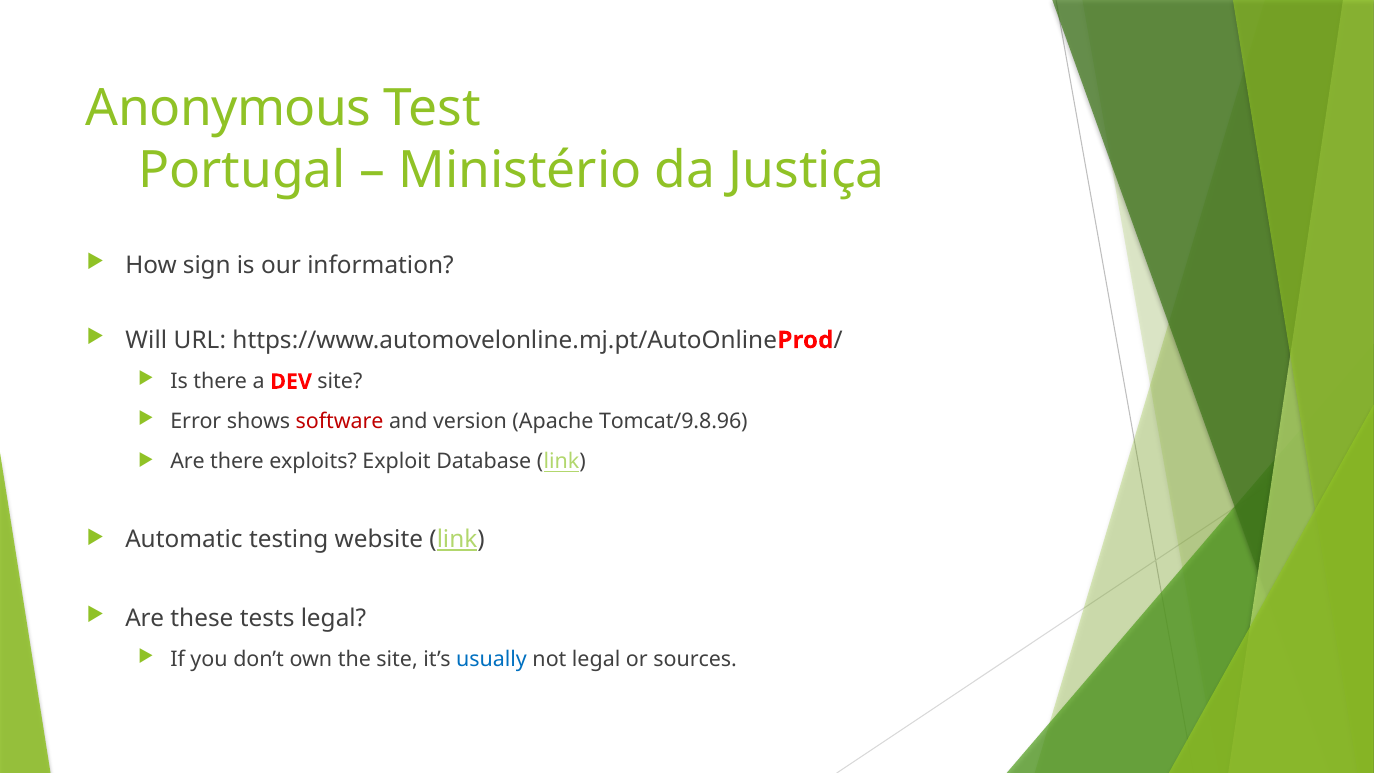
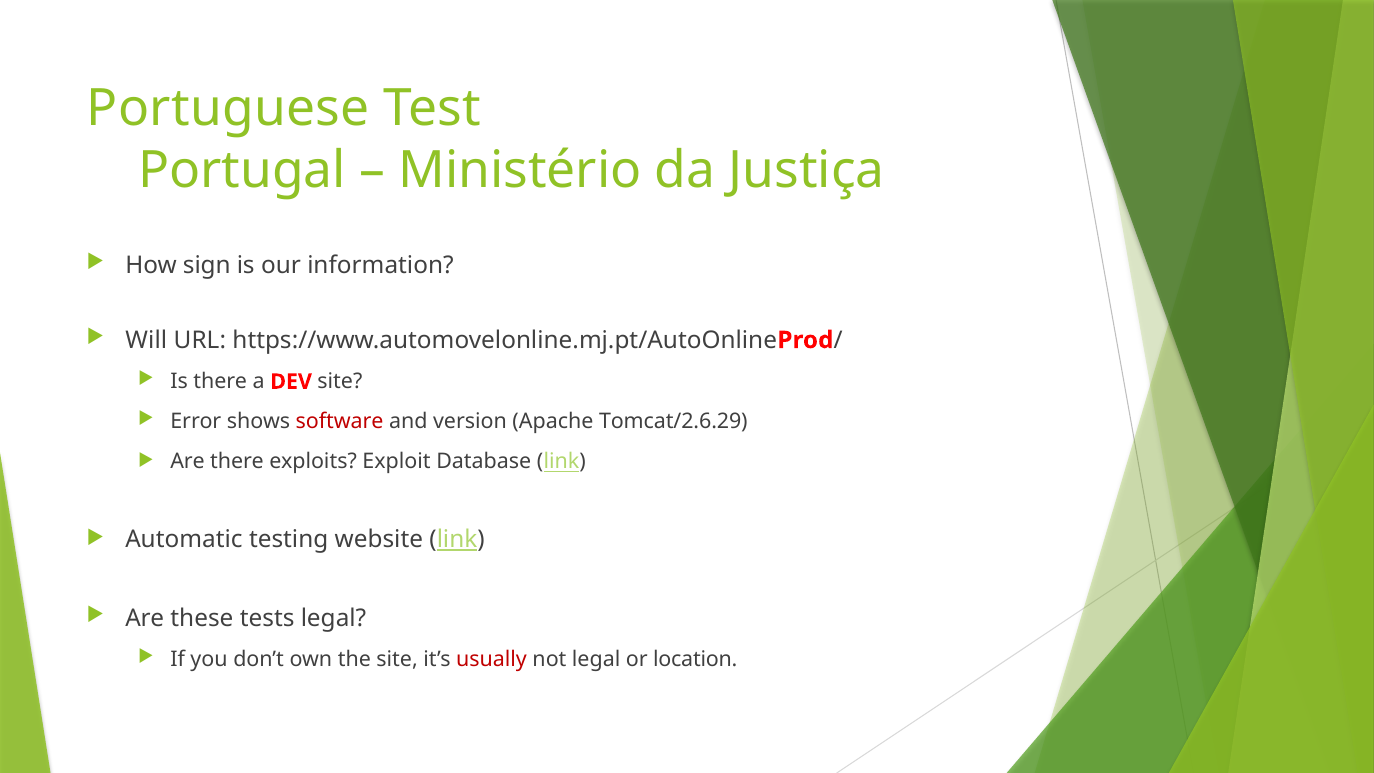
Anonymous: Anonymous -> Portuguese
Tomcat/9.8.96: Tomcat/9.8.96 -> Tomcat/2.6.29
usually colour: blue -> red
sources: sources -> location
